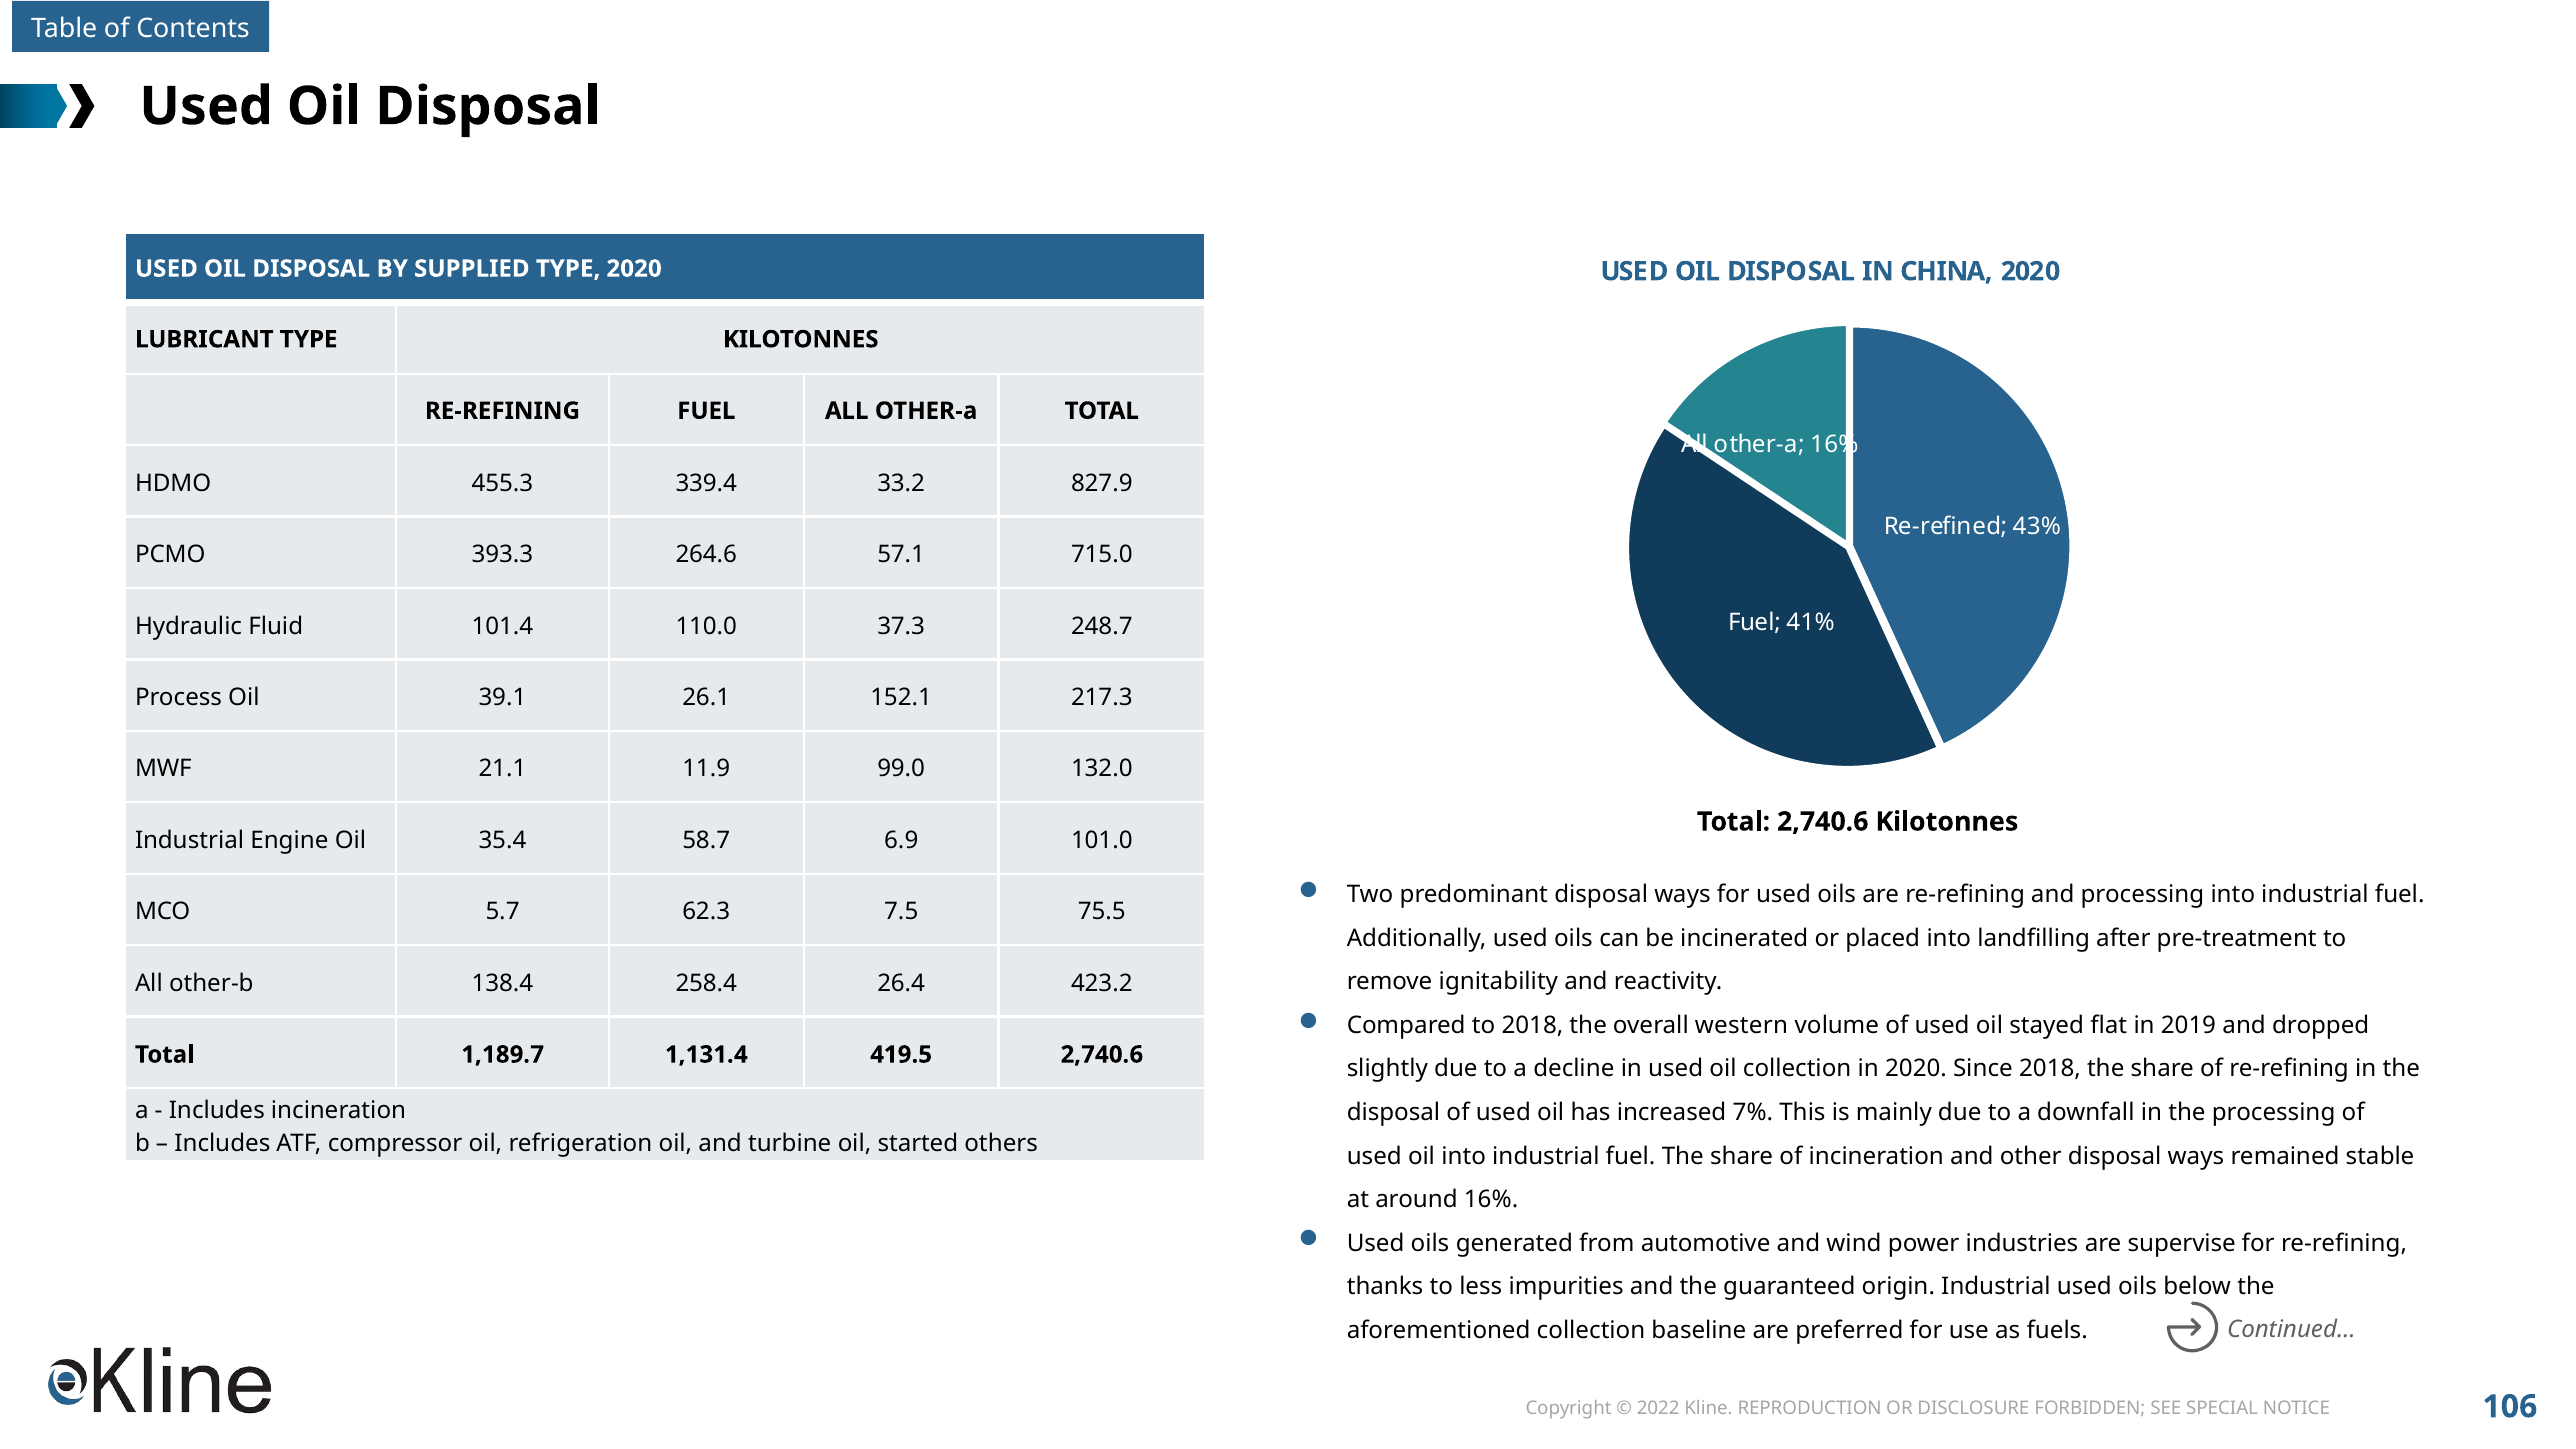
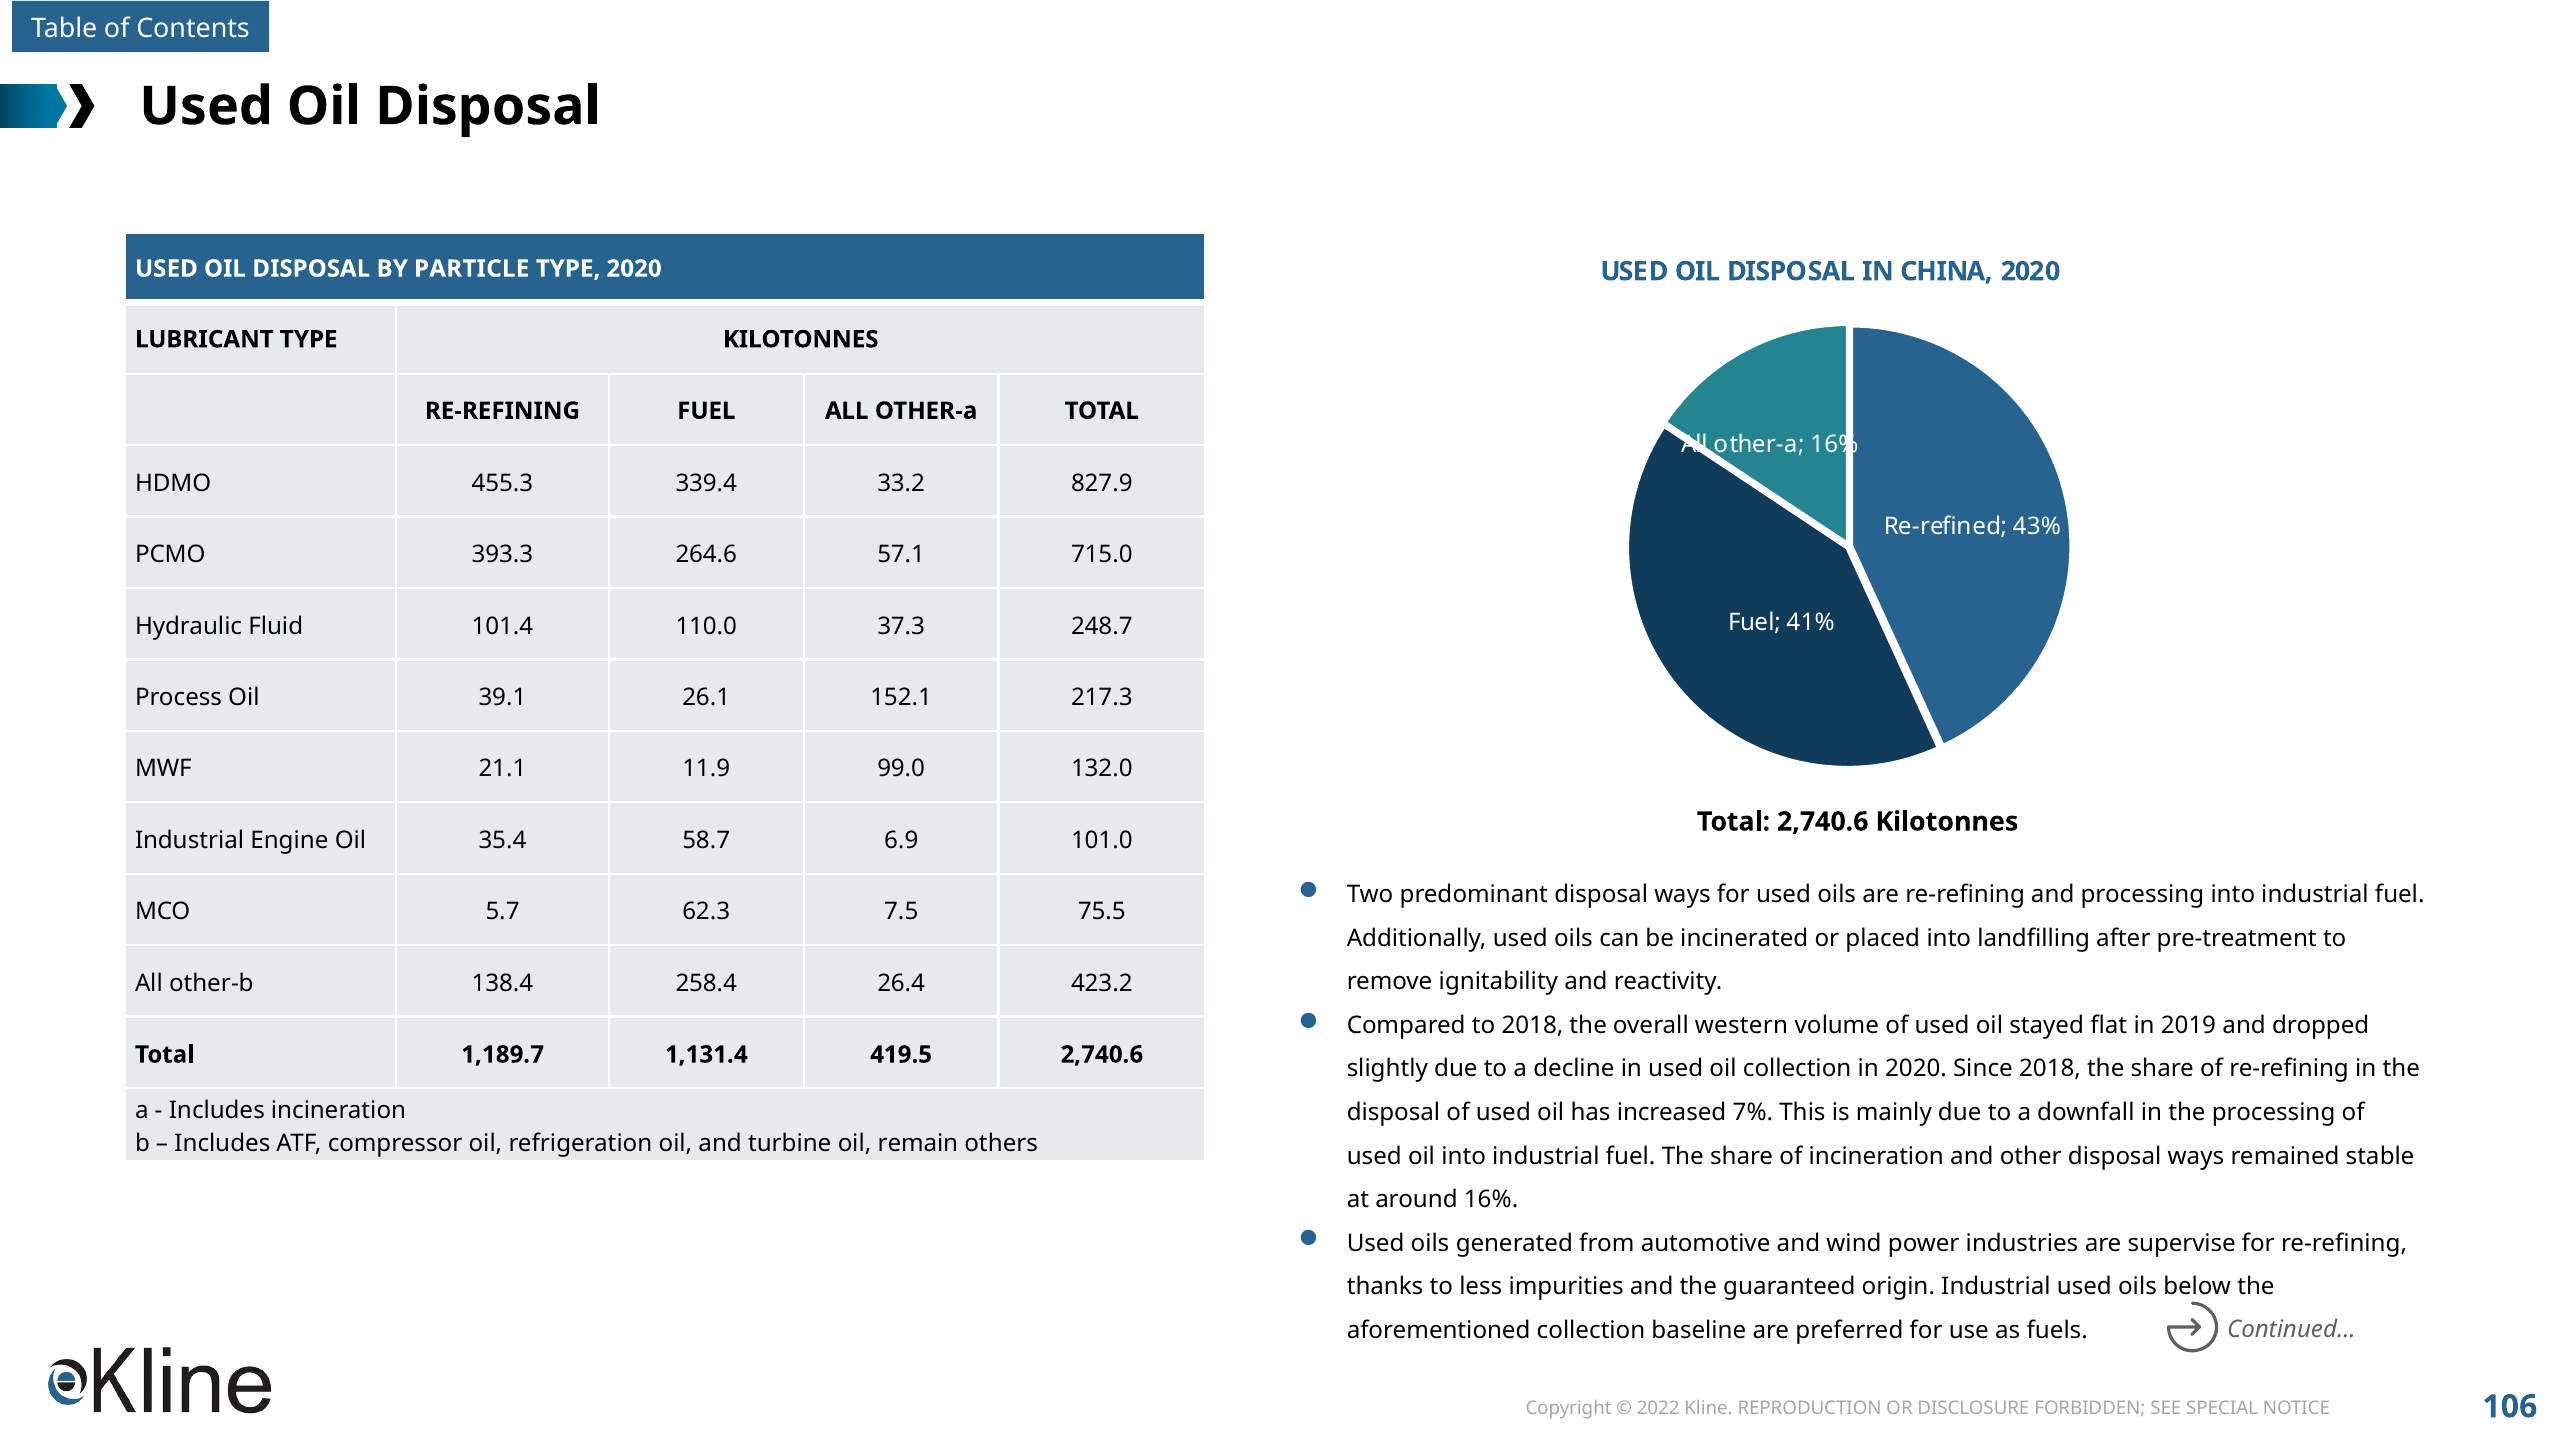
SUPPLIED: SUPPLIED -> PARTICLE
started: started -> remain
